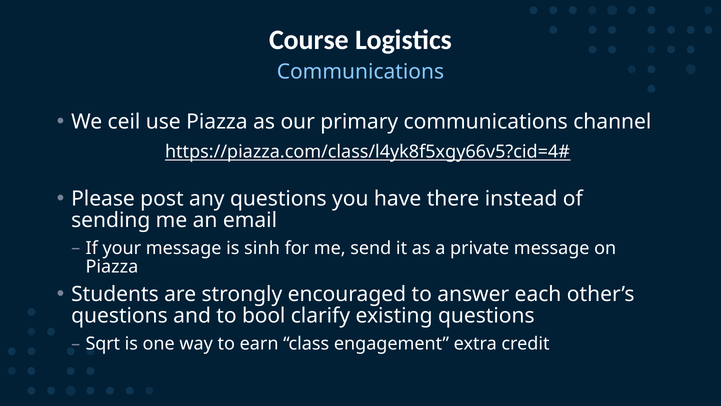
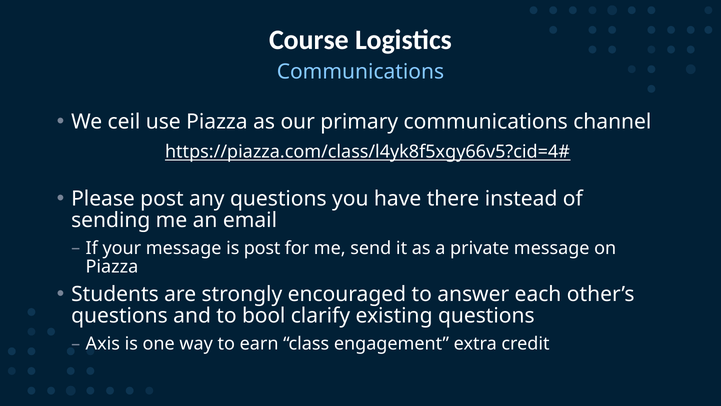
is sinh: sinh -> post
Sqrt: Sqrt -> Axis
